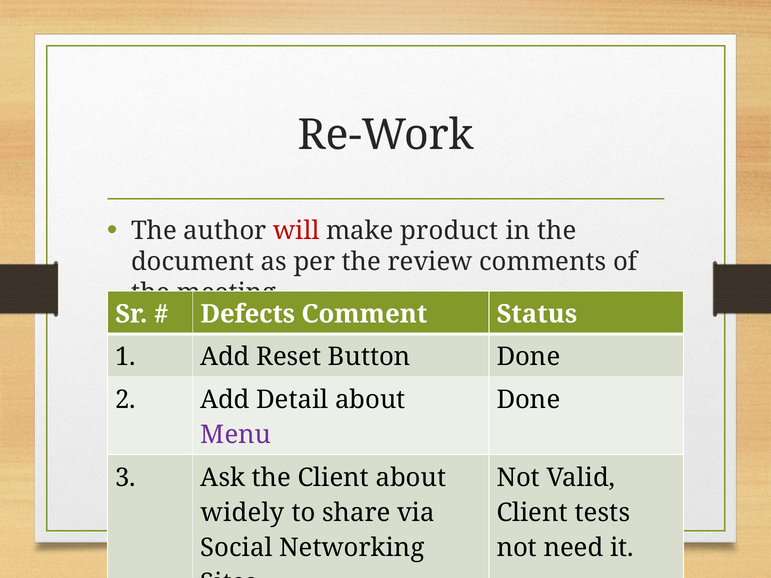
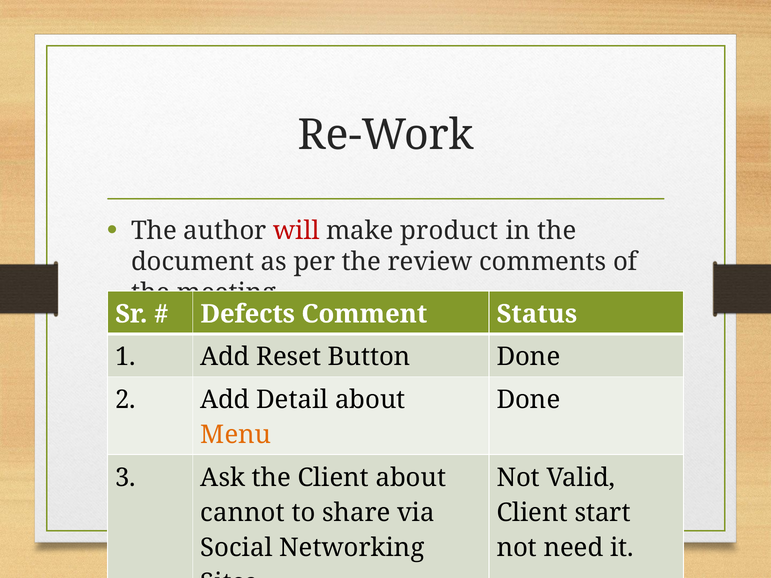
Menu colour: purple -> orange
widely: widely -> cannot
tests: tests -> start
